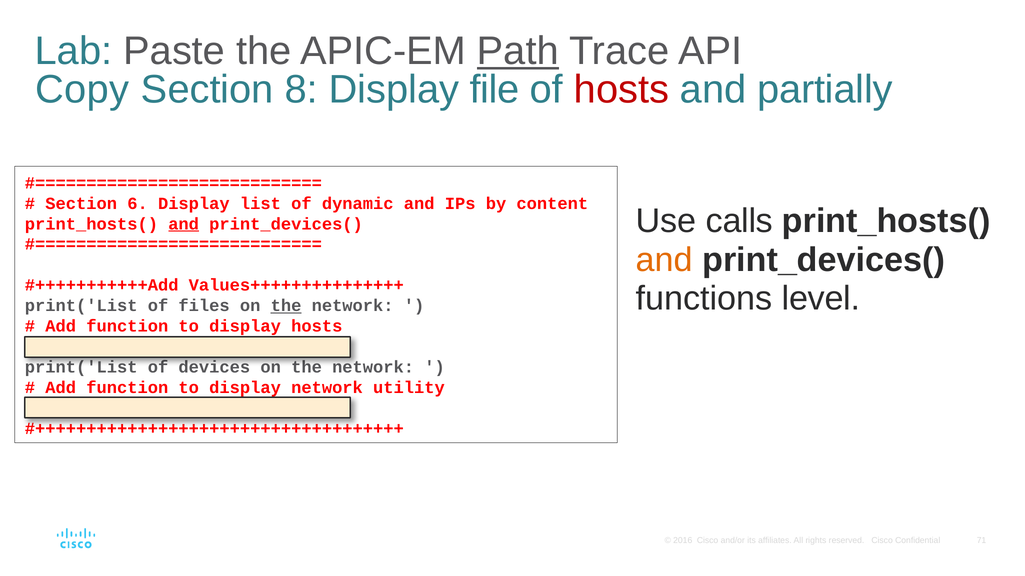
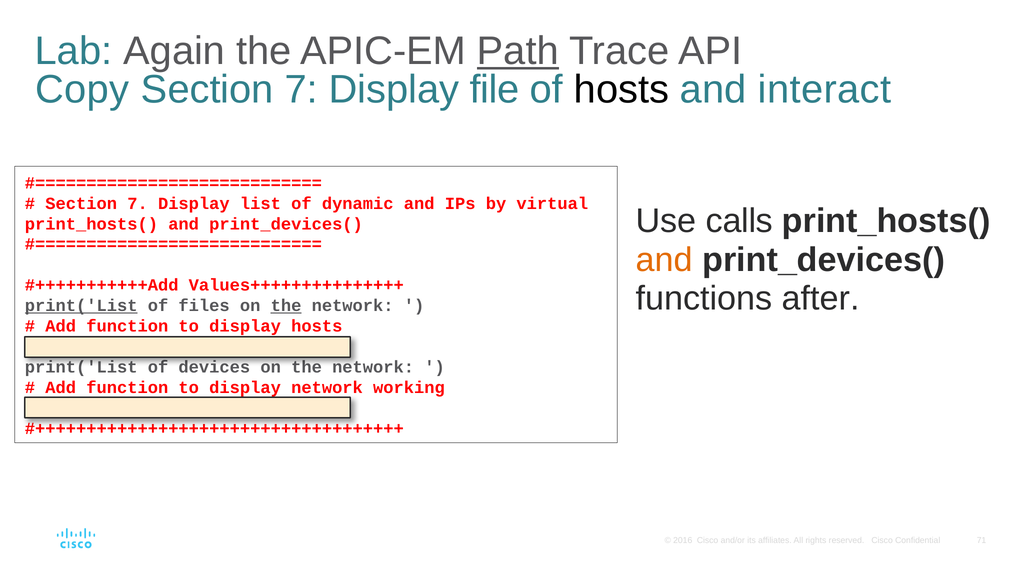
Paste: Paste -> Again
8 at (301, 90): 8 -> 7
hosts at (621, 90) colour: red -> black
partially: partially -> interact
6 at (138, 204): 6 -> 7
content: content -> virtual
and at (184, 224) underline: present -> none
level: level -> after
print('List at (81, 306) underline: none -> present
utility: utility -> working
